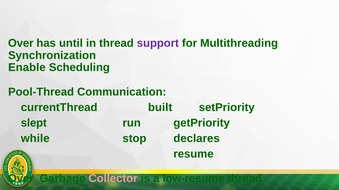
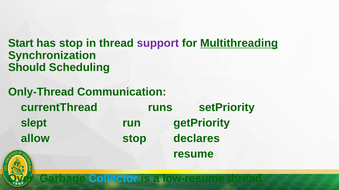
Over at (21, 43): Over -> Start
has until: until -> stop
Multithreading underline: none -> present
Enable: Enable -> Should
Pool-Thread: Pool-Thread -> Only-Thread
built: built -> runs
while: while -> allow
Collector colour: pink -> light blue
